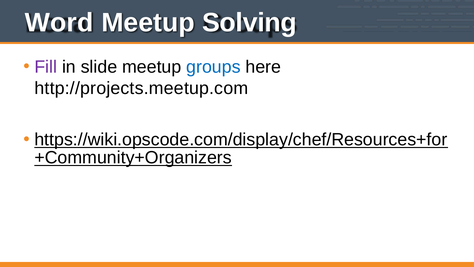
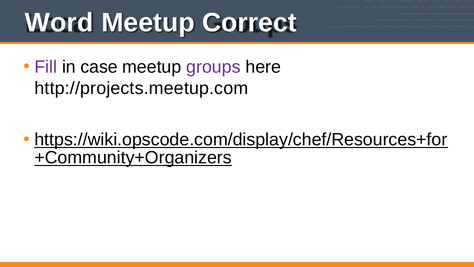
Solving: Solving -> Correct
slide: slide -> case
groups colour: blue -> purple
